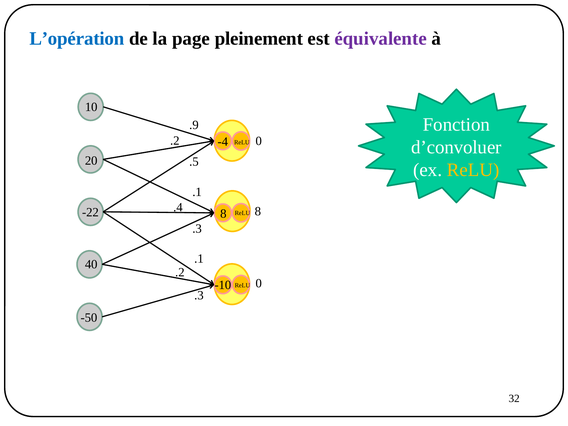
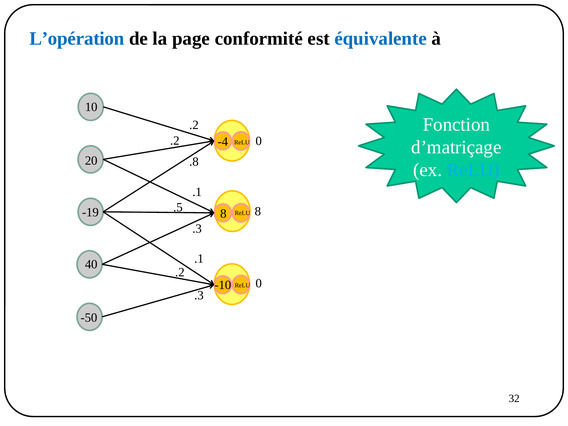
pleinement: pleinement -> conformité
équivalente colour: purple -> blue
.9 at (194, 125): .9 -> .2
d’convoluer: d’convoluer -> d’matriçage
.5: .5 -> .8
ReLU at (473, 170) colour: yellow -> light blue
.4: .4 -> .5
-22: -22 -> -19
